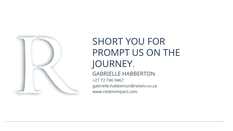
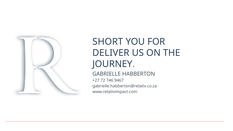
PROMPT: PROMPT -> DELIVER
